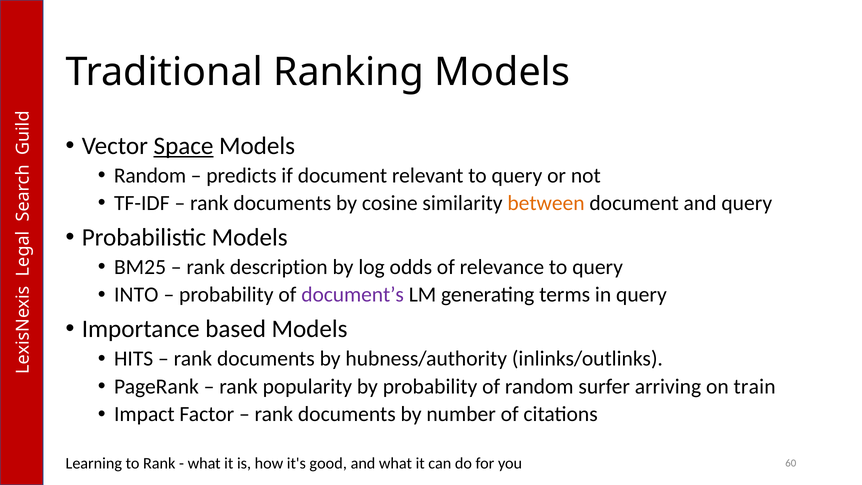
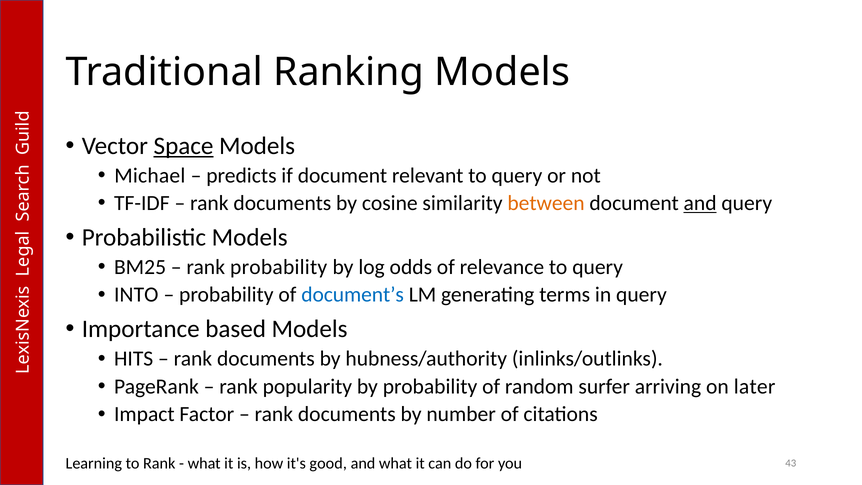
Random at (150, 175): Random -> Michael
and at (700, 203) underline: none -> present
rank description: description -> probability
document’s colour: purple -> blue
train: train -> later
60: 60 -> 43
